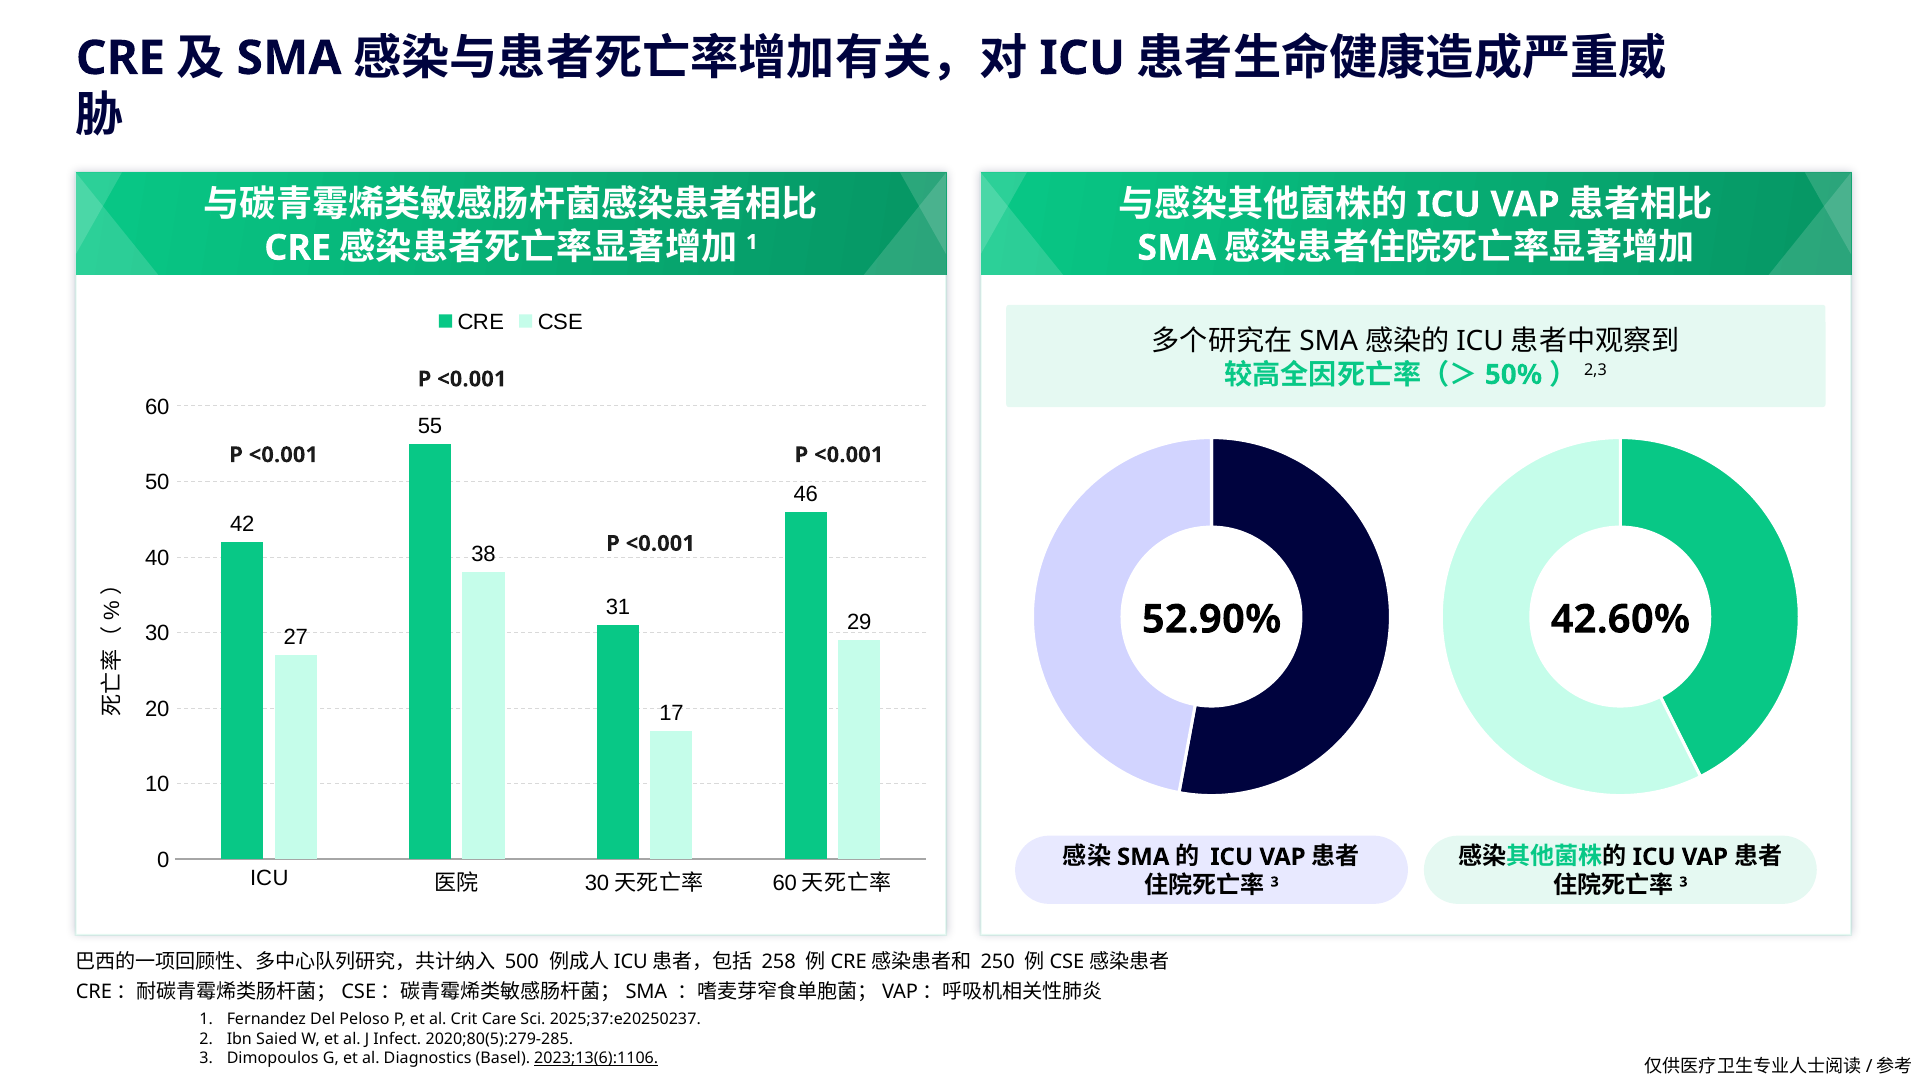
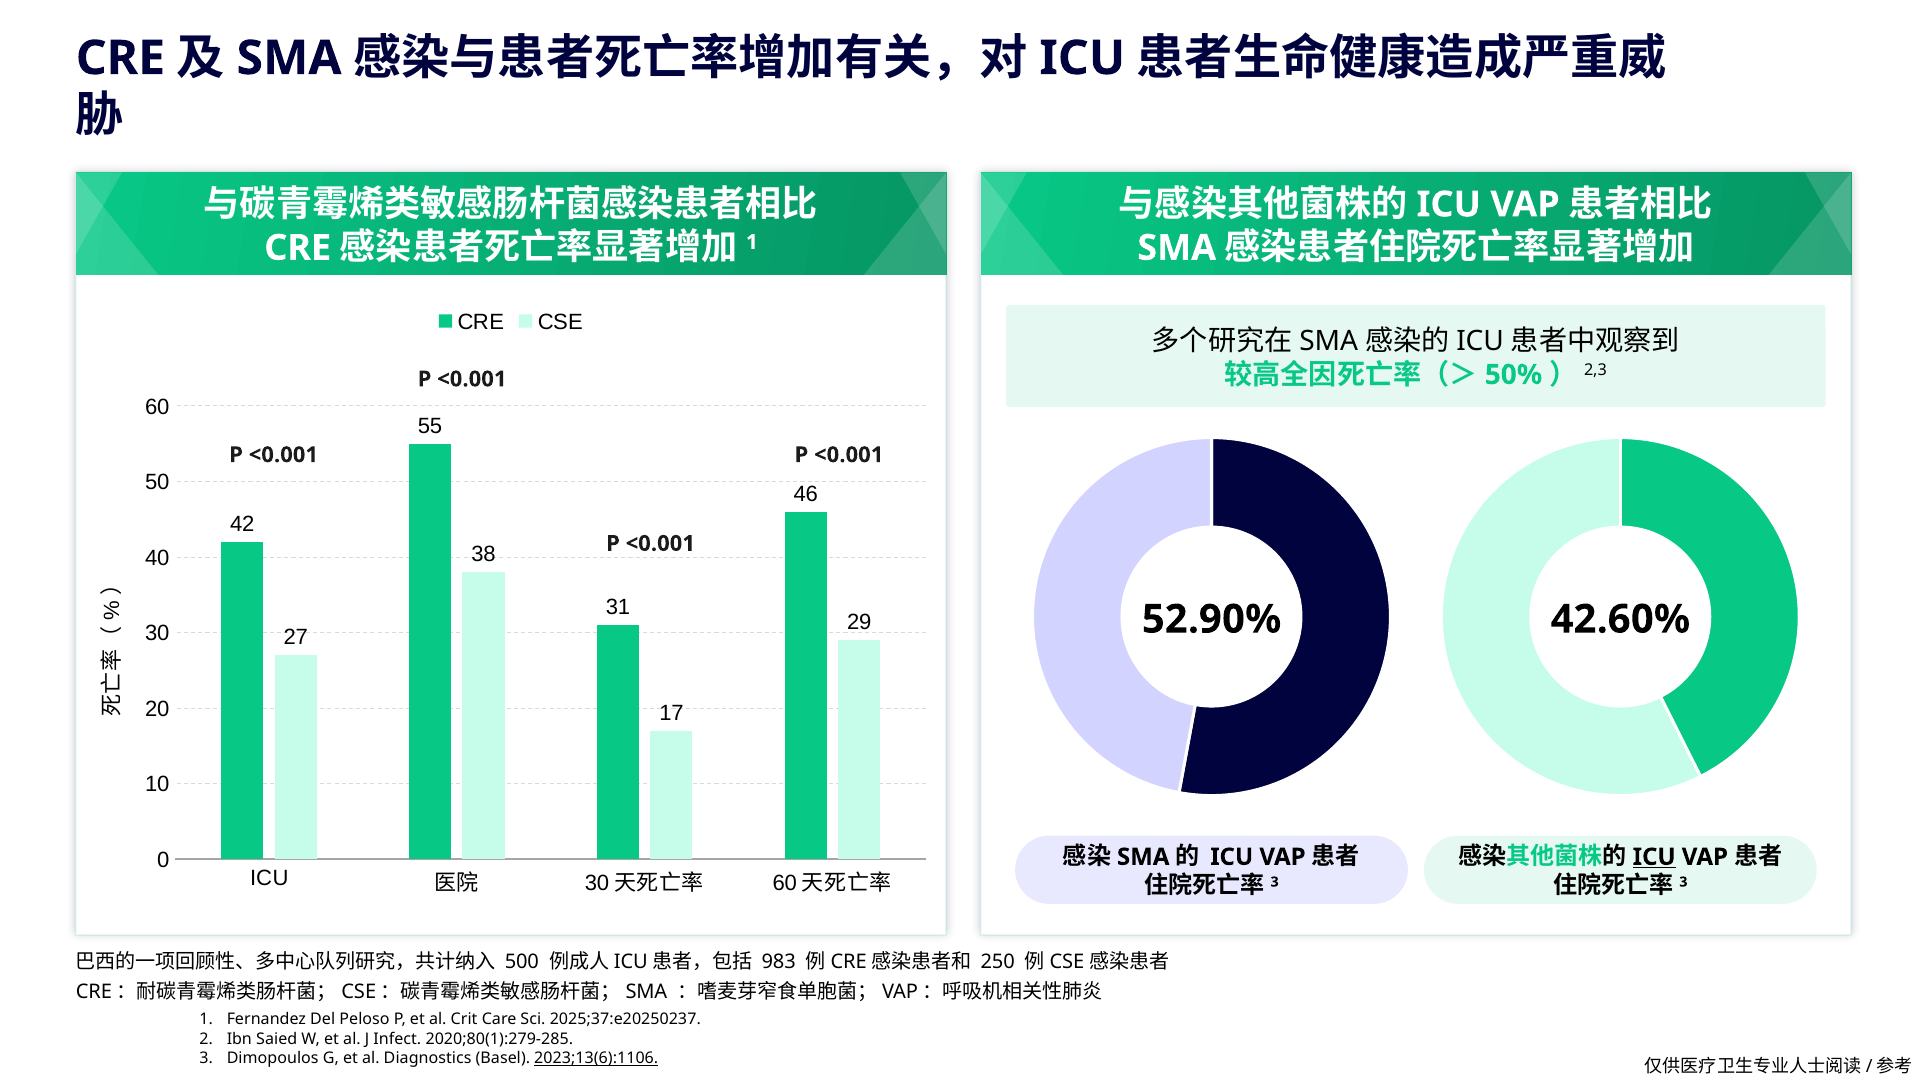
ICU at (1654, 857) underline: none -> present
258: 258 -> 983
2020;80(5):279-285: 2020;80(5):279-285 -> 2020;80(1):279-285
